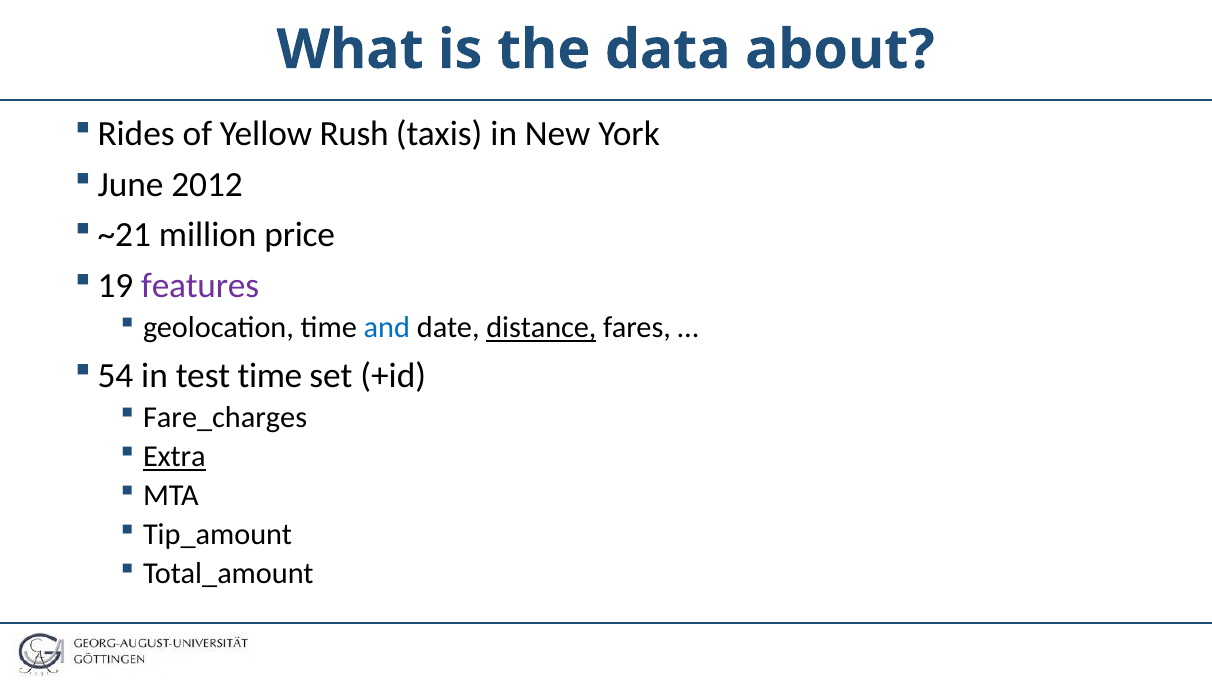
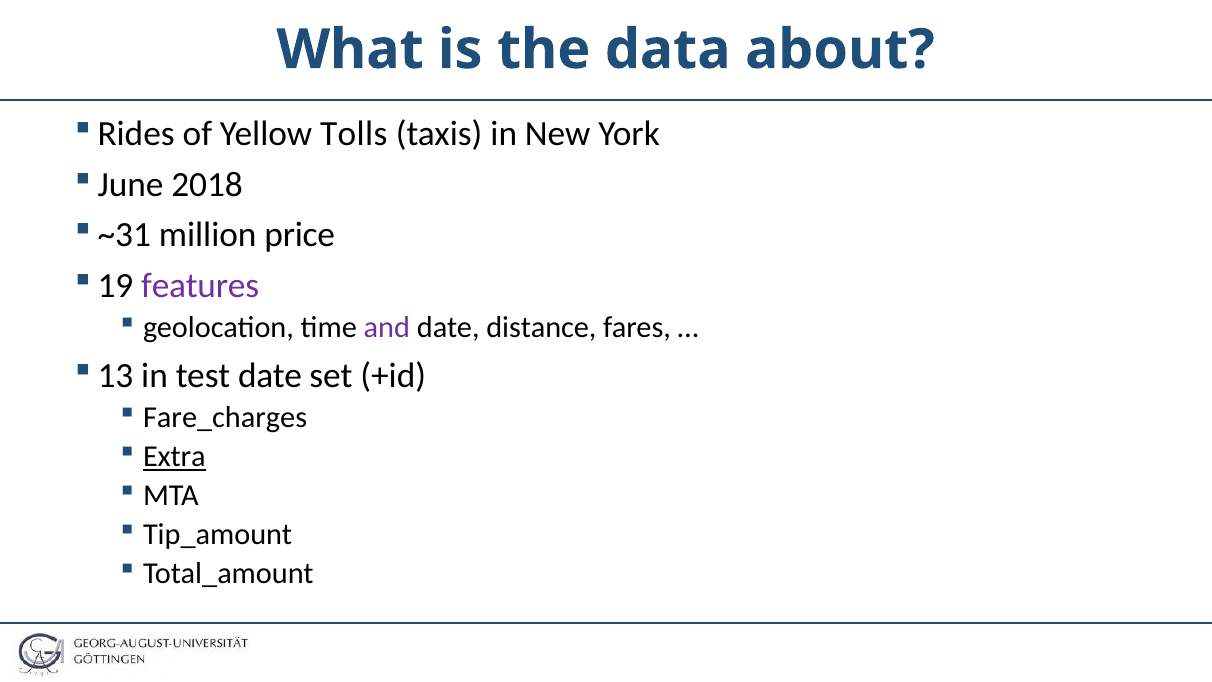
Rush: Rush -> Tolls
2012: 2012 -> 2018
~21: ~21 -> ~31
and colour: blue -> purple
distance underline: present -> none
54: 54 -> 13
test time: time -> date
